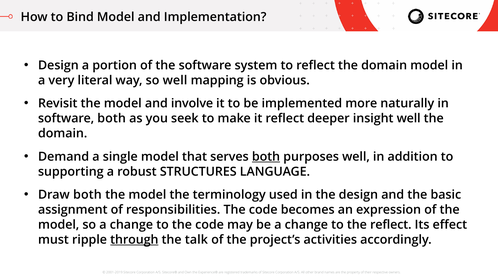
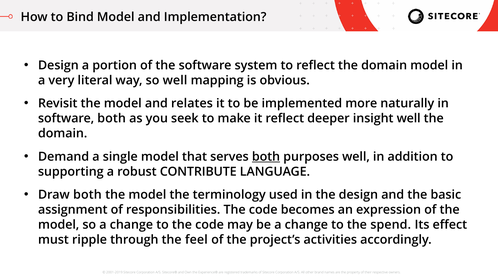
involve: involve -> relates
STRUCTURES: STRUCTURES -> CONTRIBUTE
the reflect: reflect -> spend
through underline: present -> none
talk: talk -> feel
